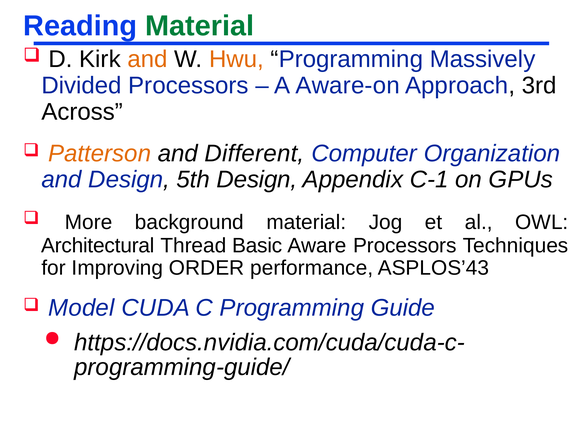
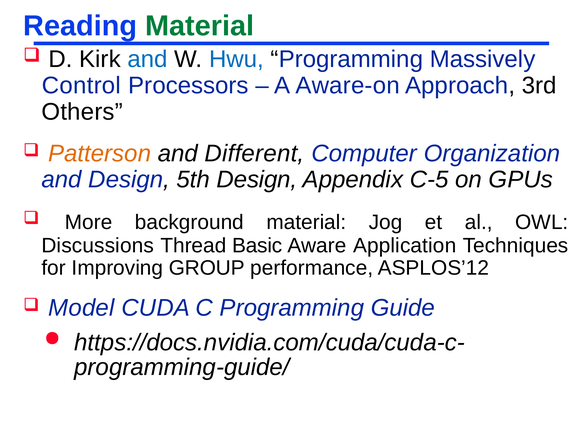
and at (147, 59) colour: orange -> blue
Hwu colour: orange -> blue
Divided: Divided -> Control
Across: Across -> Others
C-1: C-1 -> C-5
Architectural: Architectural -> Discussions
Aware Processors: Processors -> Application
ORDER: ORDER -> GROUP
ASPLOS’43: ASPLOS’43 -> ASPLOS’12
